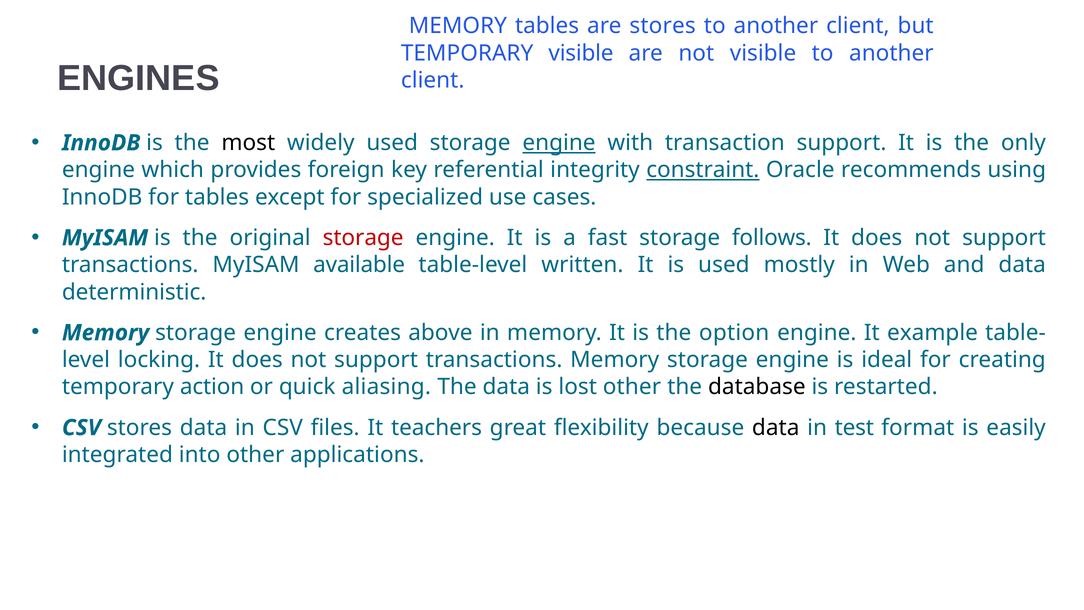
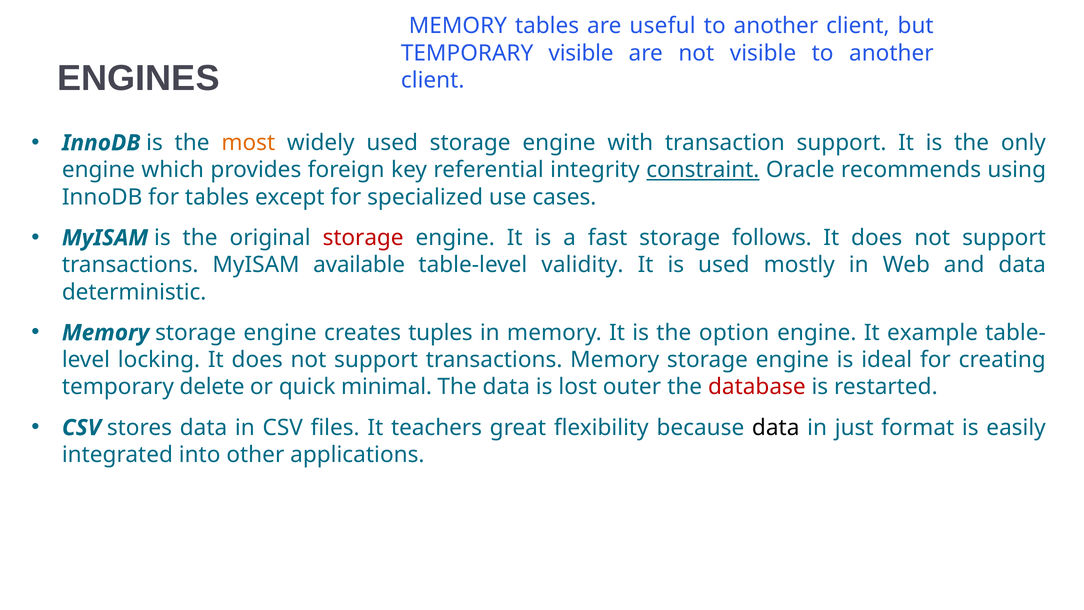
are stores: stores -> useful
most colour: black -> orange
engine at (559, 143) underline: present -> none
written: written -> validity
above: above -> tuples
action: action -> delete
aliasing: aliasing -> minimal
lost other: other -> outer
database colour: black -> red
test: test -> just
